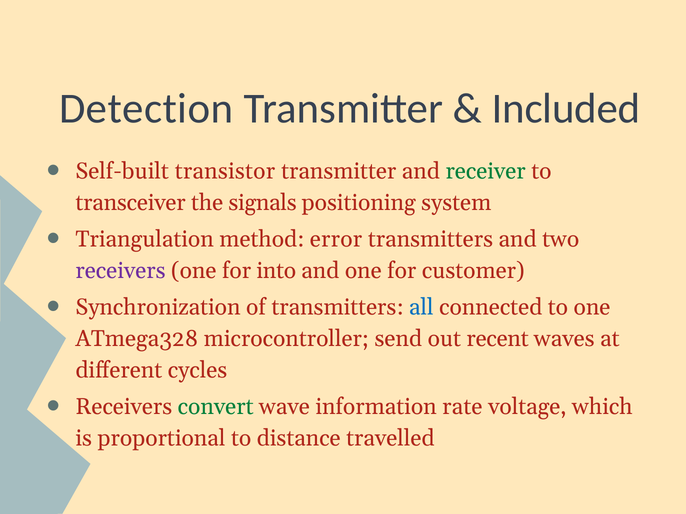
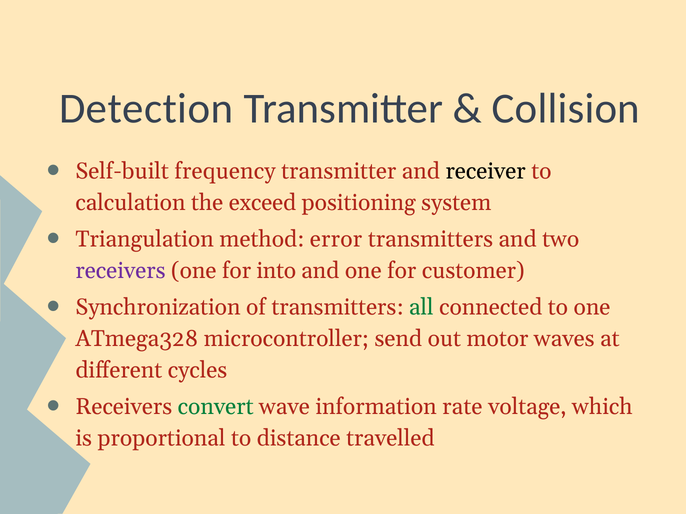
Included: Included -> Collision
transistor: transistor -> frequency
receiver colour: green -> black
transceiver: transceiver -> calculation
signals: signals -> exceed
all colour: blue -> green
recent: recent -> motor
